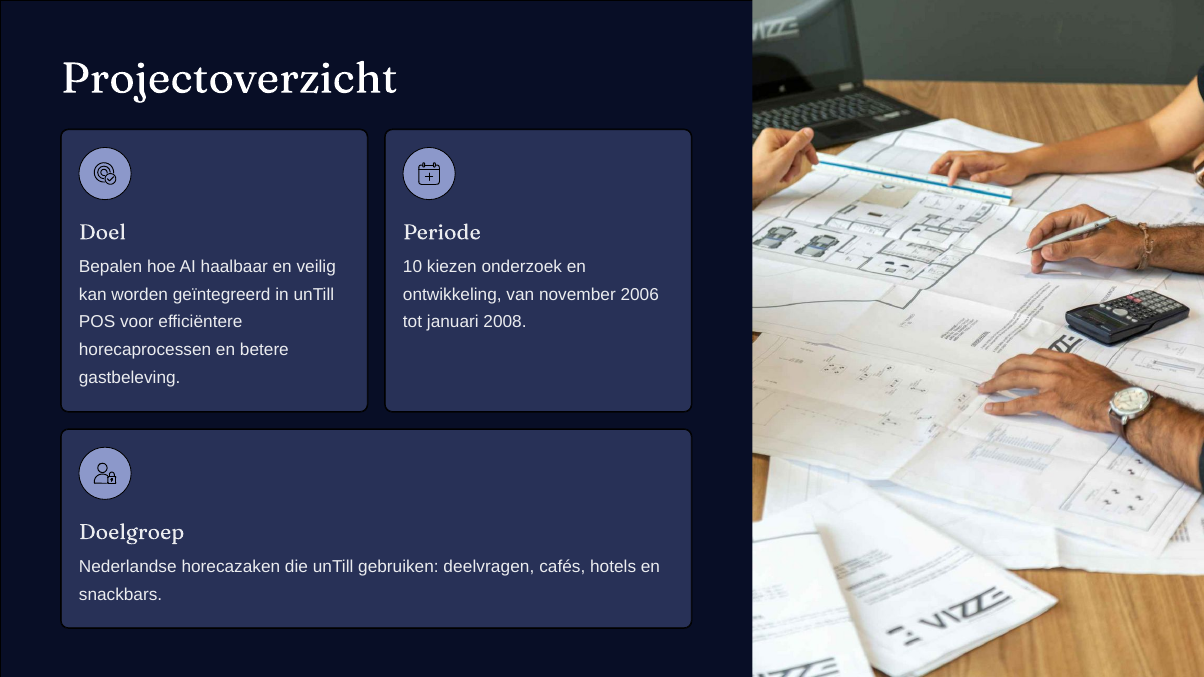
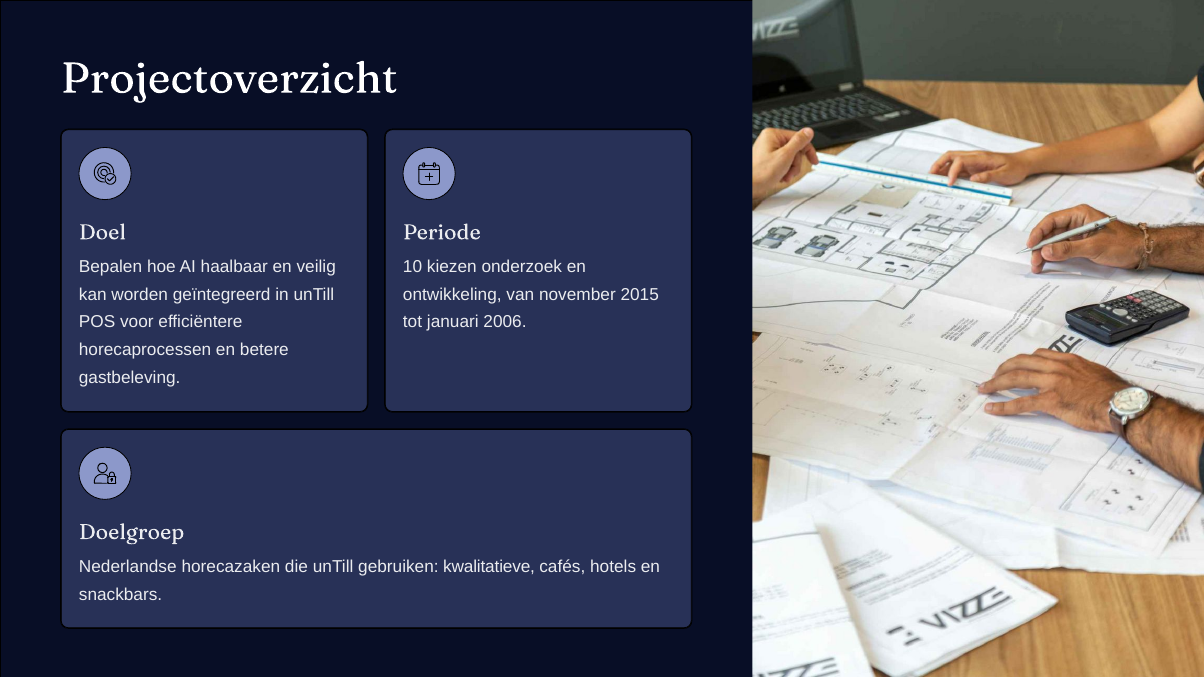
2006: 2006 -> 2015
2008: 2008 -> 2006
deelvragen: deelvragen -> kwalitatieve
